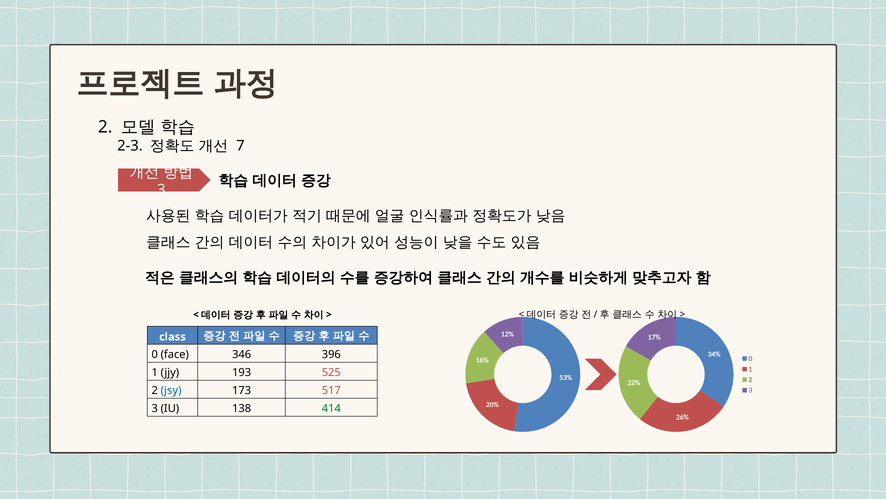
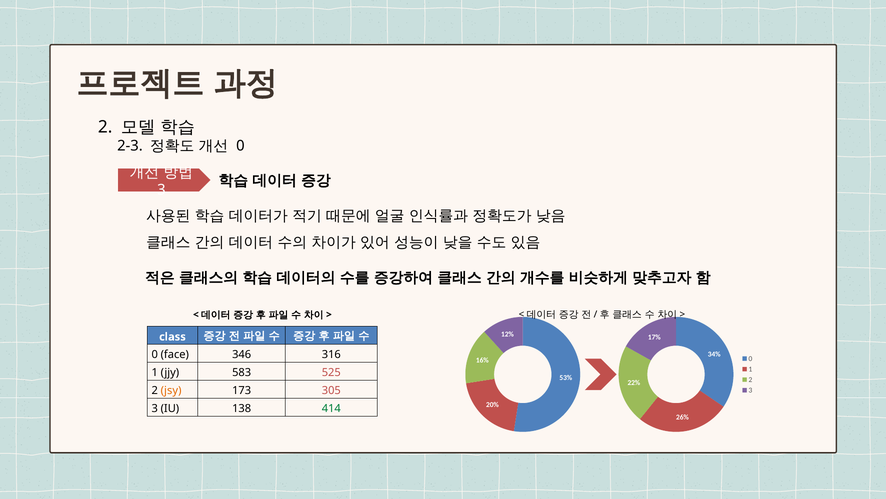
7 at (240, 146): 7 -> 0
396: 396 -> 316
193: 193 -> 583
jsy colour: blue -> orange
517: 517 -> 305
